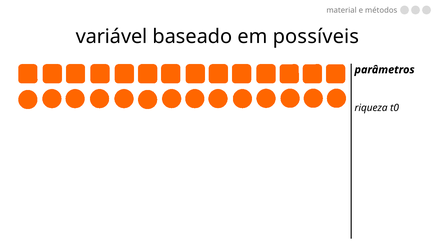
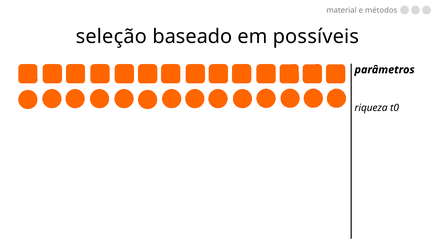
variável: variável -> seleção
